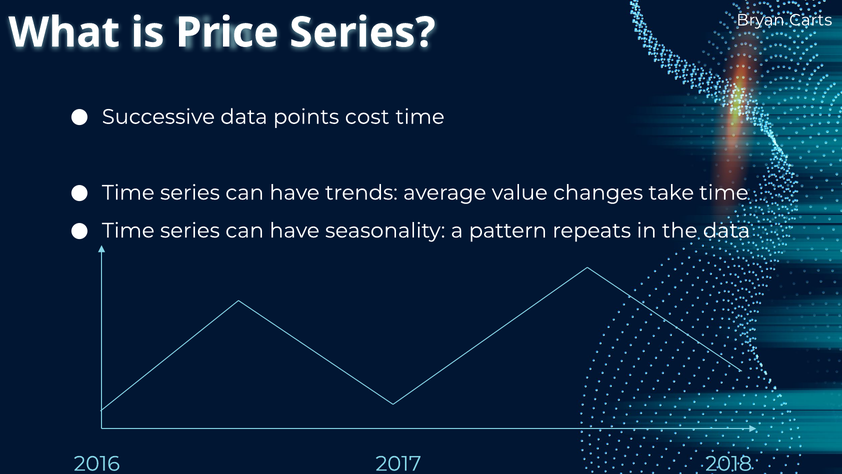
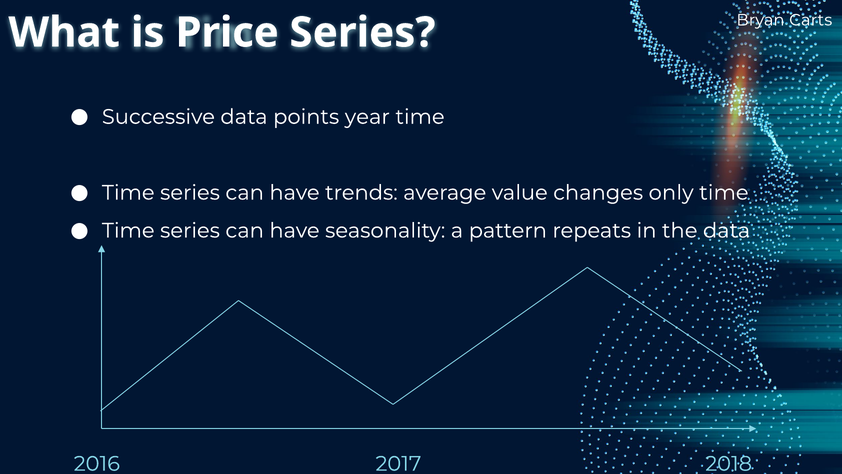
cost: cost -> year
take: take -> only
